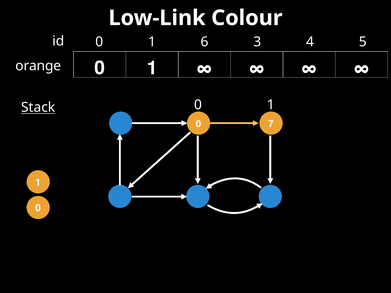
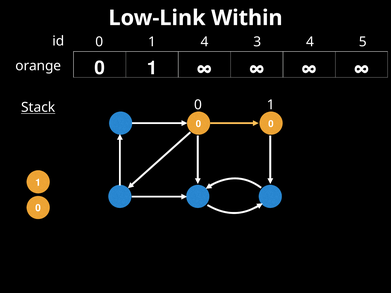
Colour: Colour -> Within
1 6: 6 -> 4
7 at (271, 124): 7 -> 0
